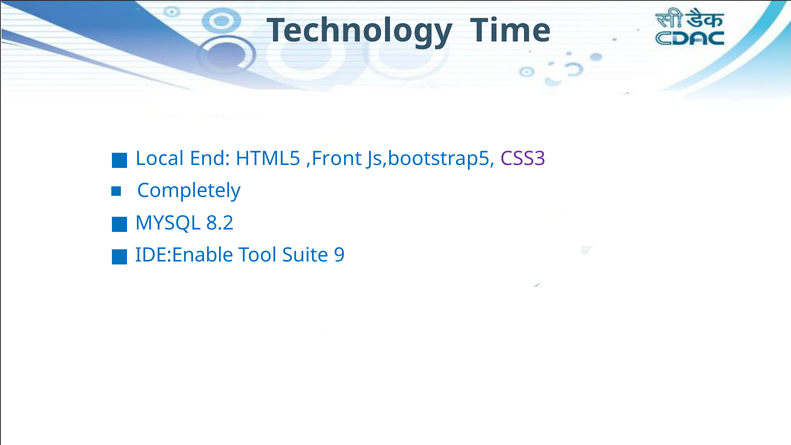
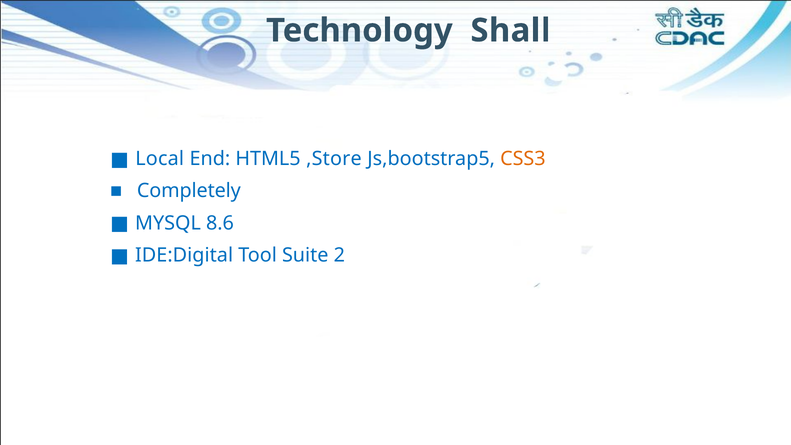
Time: Time -> Shall
,Front: ,Front -> ,Store
CSS3 colour: purple -> orange
8.2: 8.2 -> 8.6
IDE:Enable: IDE:Enable -> IDE:Digital
9: 9 -> 2
